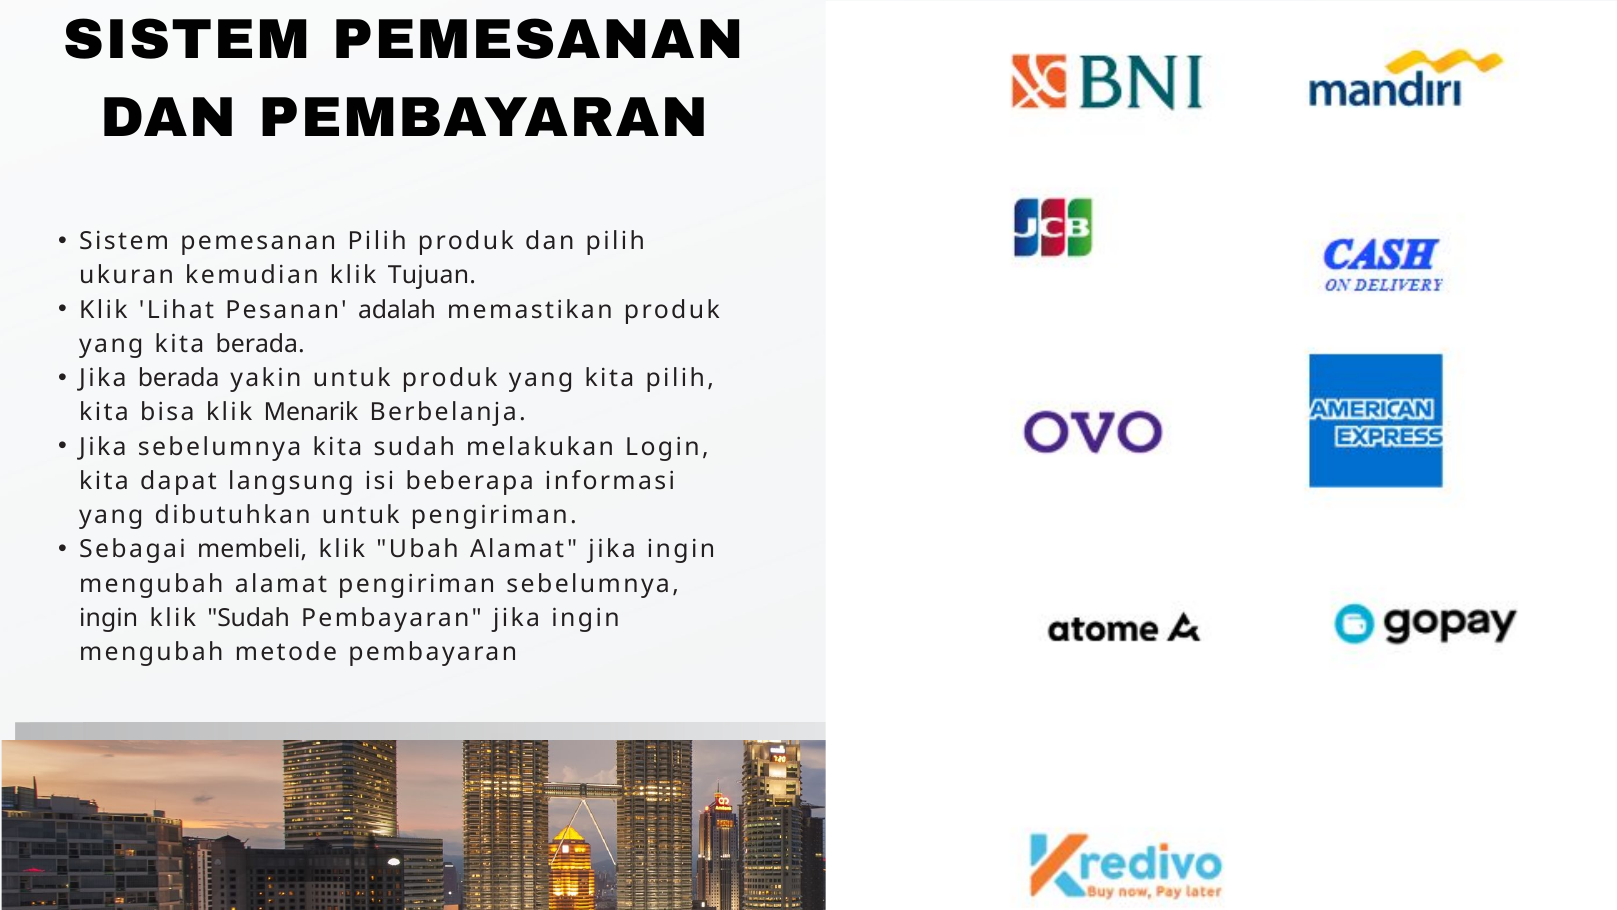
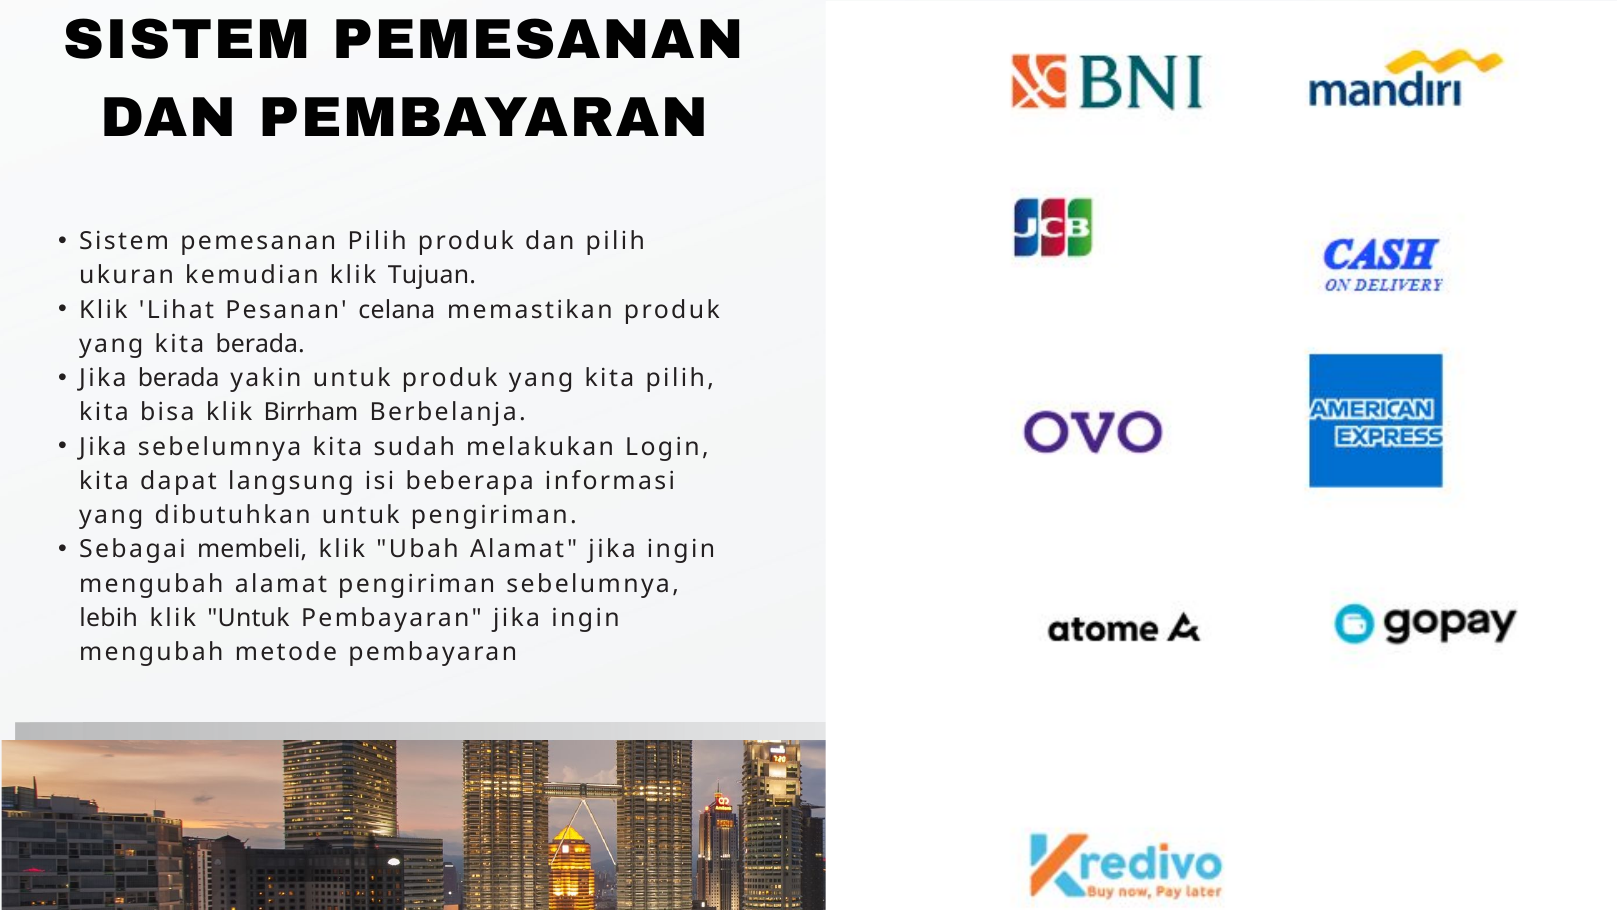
adalah: adalah -> celana
Menarik: Menarik -> Birrham
ingin at (109, 618): ingin -> lebih
klik Sudah: Sudah -> Untuk
